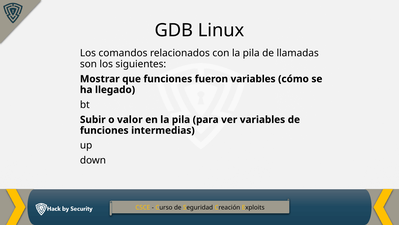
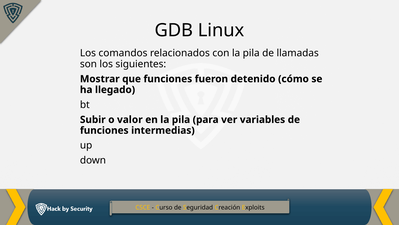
fueron variables: variables -> detenido
